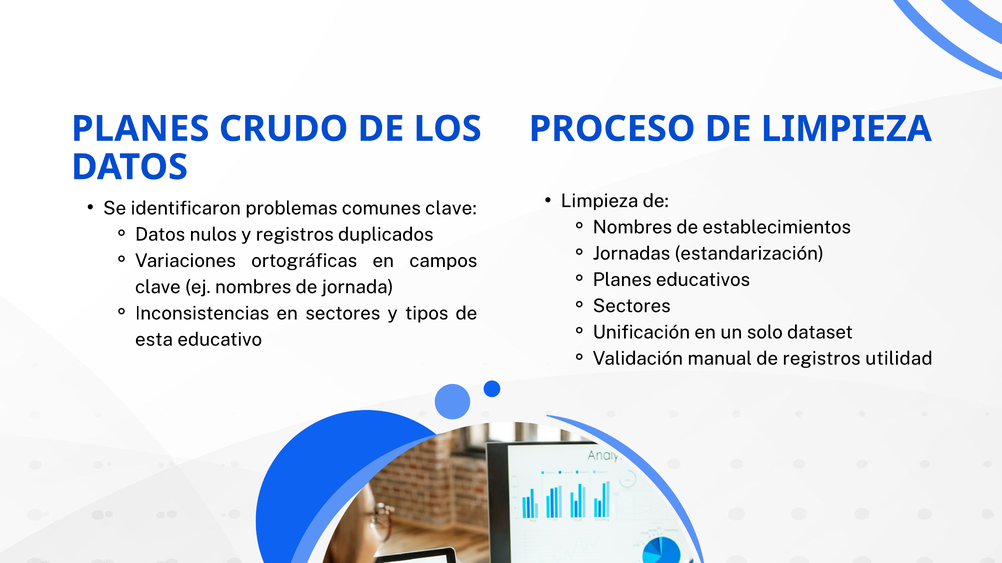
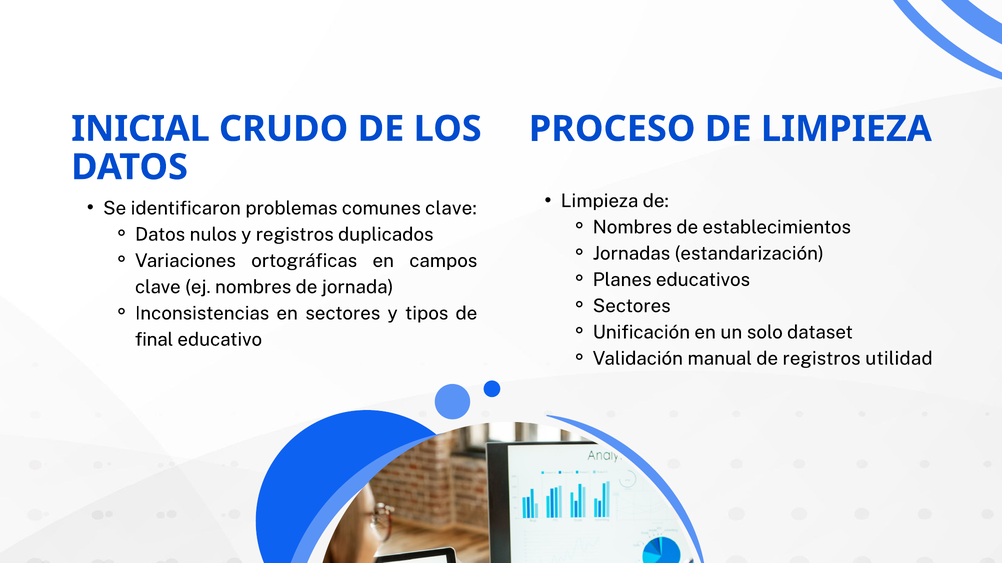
PLANES at (140, 129): PLANES -> INICIAL
esta: esta -> final
